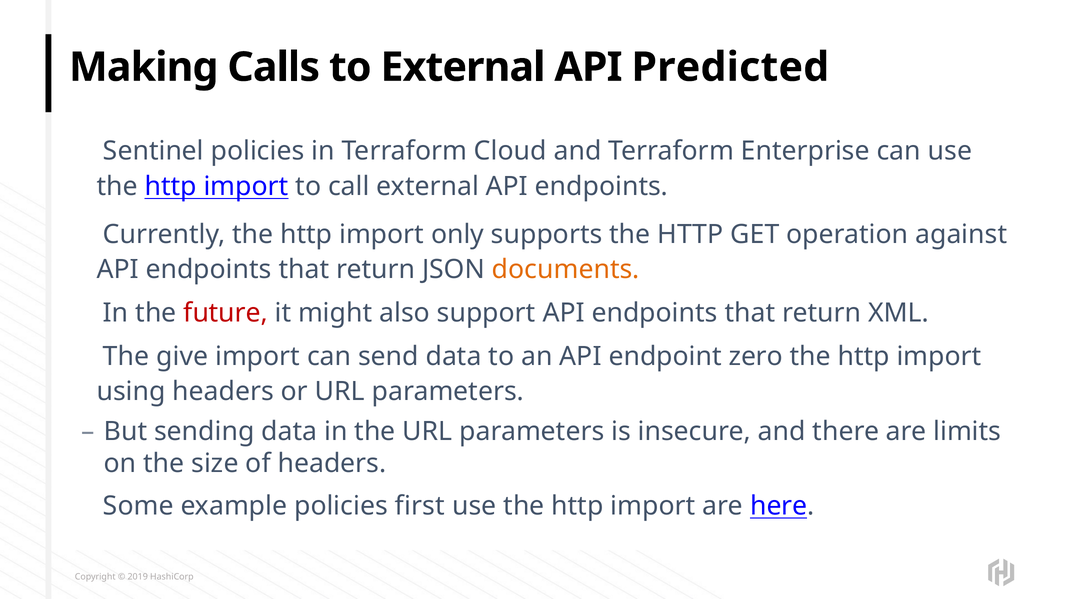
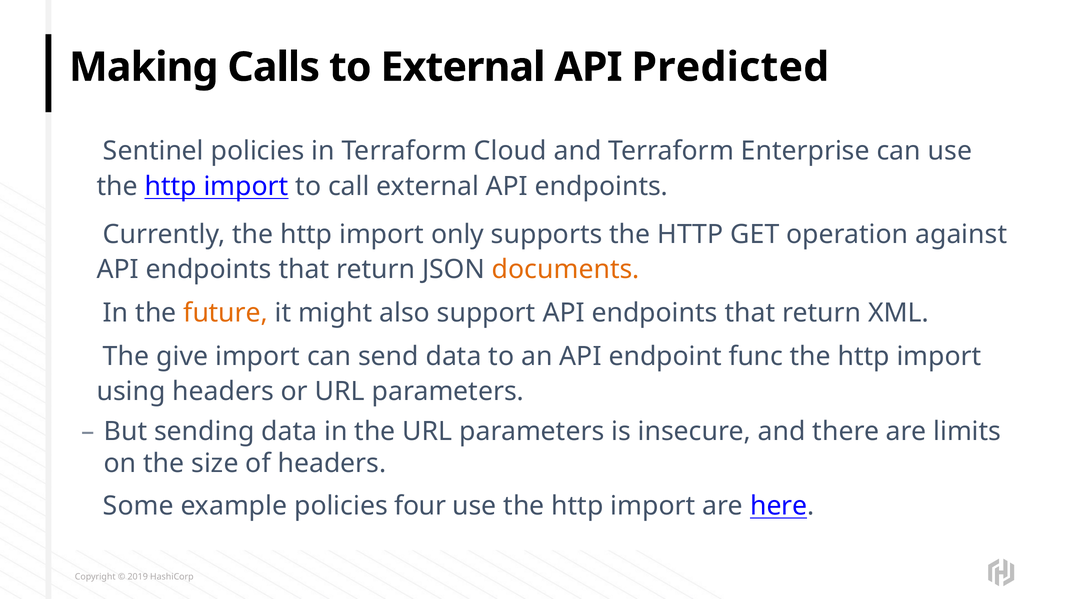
future colour: red -> orange
zero: zero -> func
first: first -> four
